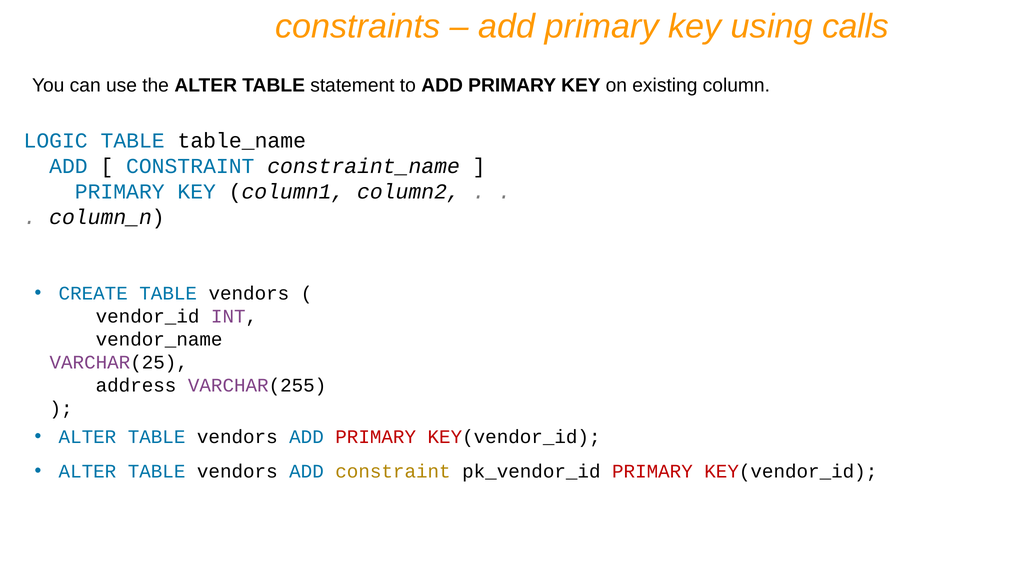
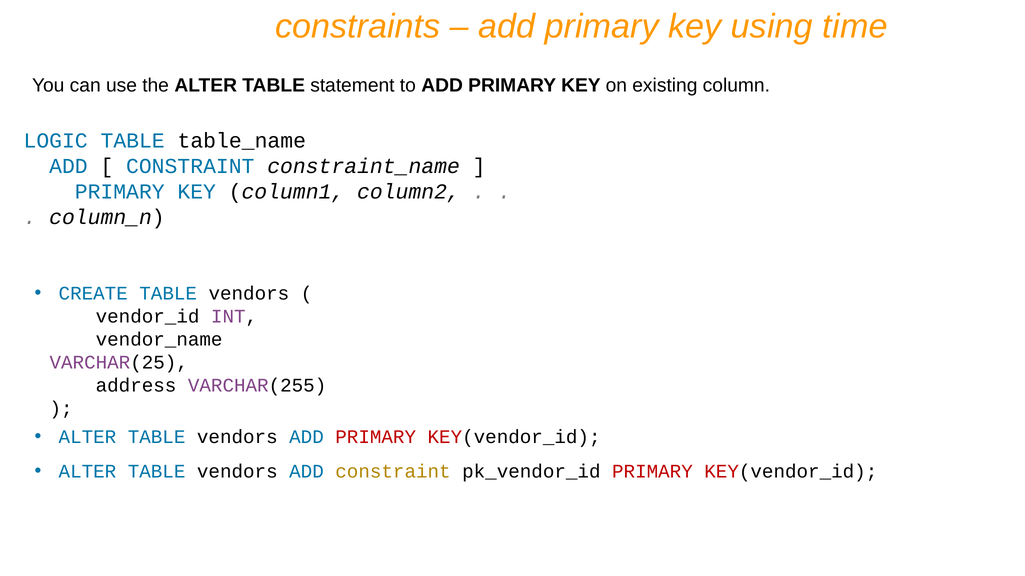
calls: calls -> time
